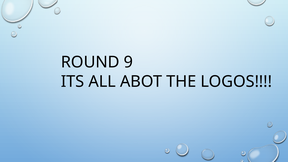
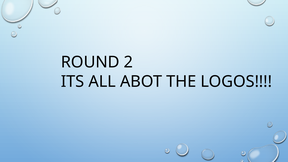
9: 9 -> 2
